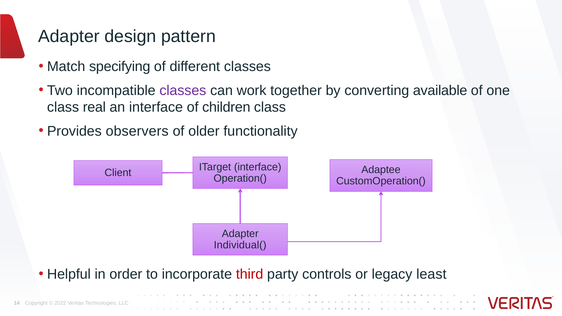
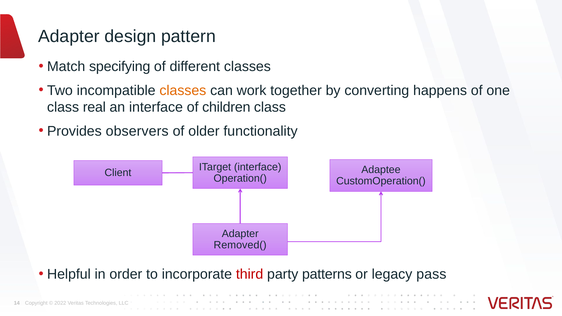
classes at (183, 90) colour: purple -> orange
available: available -> happens
Individual(: Individual( -> Removed(
controls: controls -> patterns
least: least -> pass
